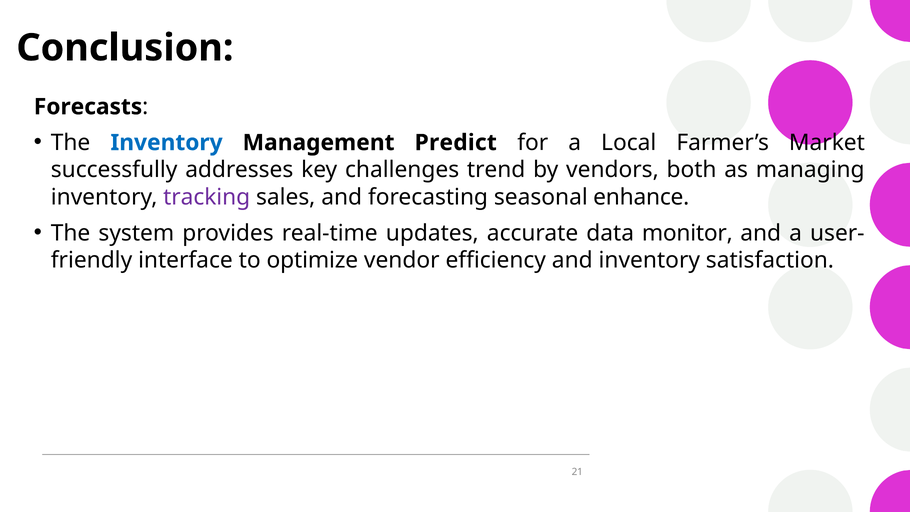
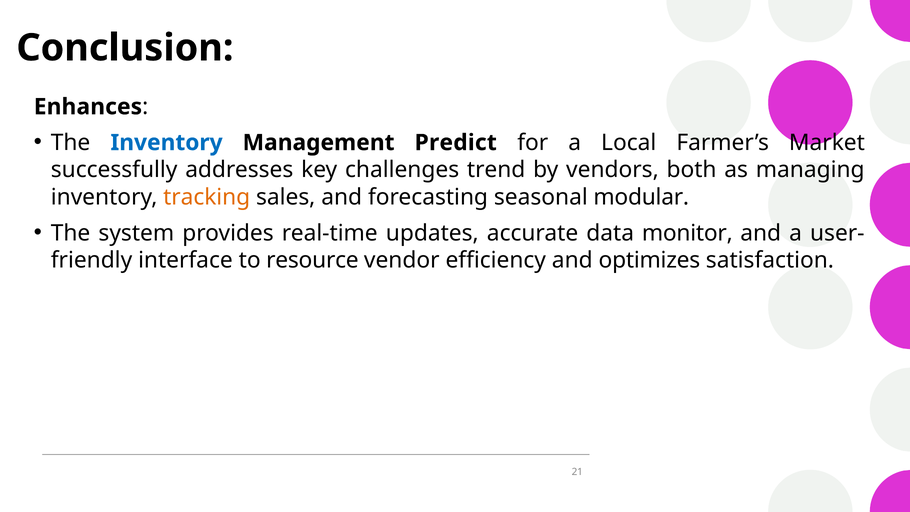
Forecasts: Forecasts -> Enhances
tracking colour: purple -> orange
enhance: enhance -> modular
optimize: optimize -> resource
and inventory: inventory -> optimizes
